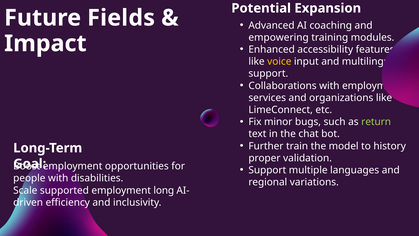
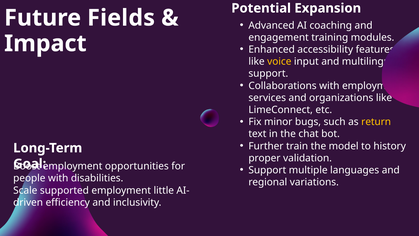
empowering: empowering -> engagement
return colour: light green -> yellow
long: long -> little
